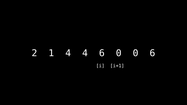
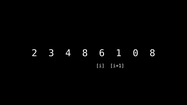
1: 1 -> 3
4 4: 4 -> 8
6 0: 0 -> 1
0 6: 6 -> 8
